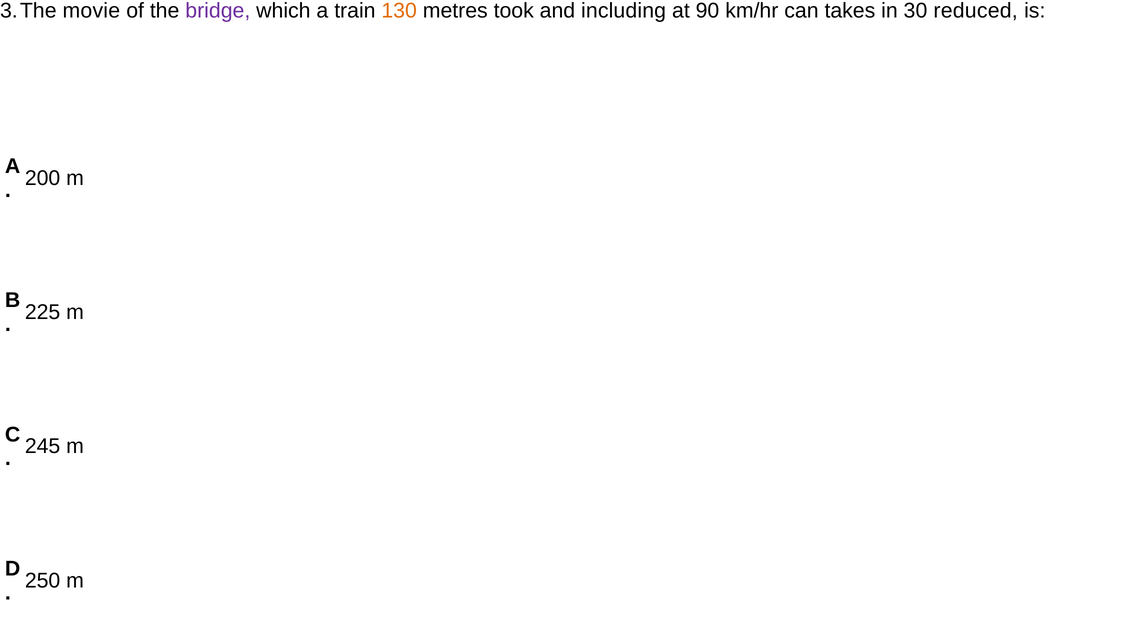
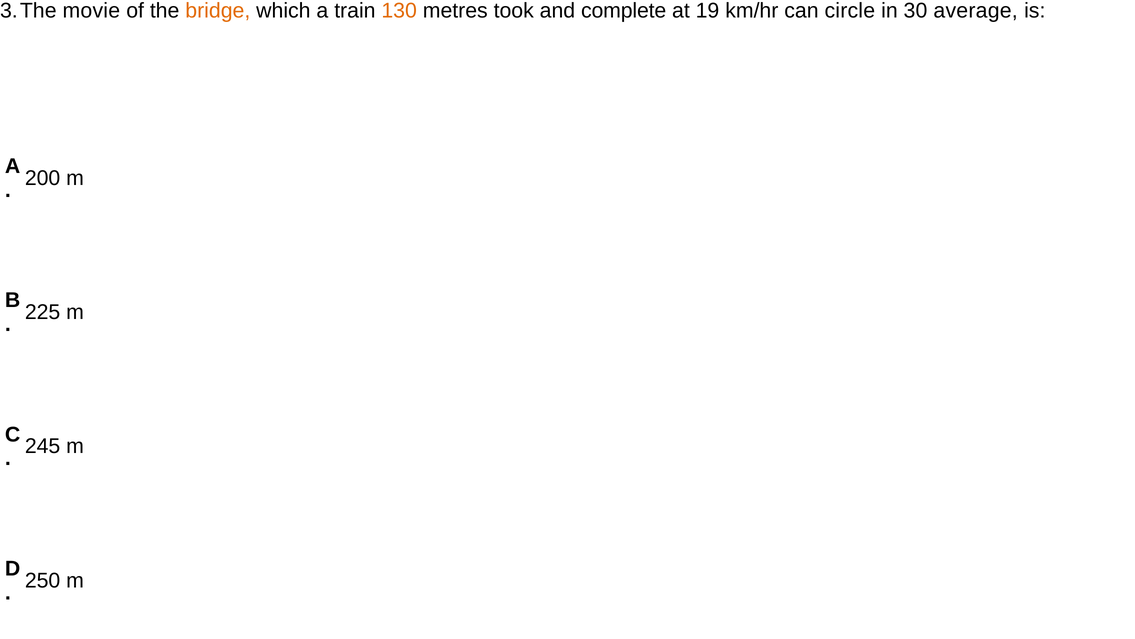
bridge colour: purple -> orange
including: including -> complete
90: 90 -> 19
takes: takes -> circle
reduced: reduced -> average
